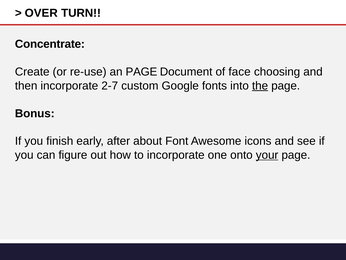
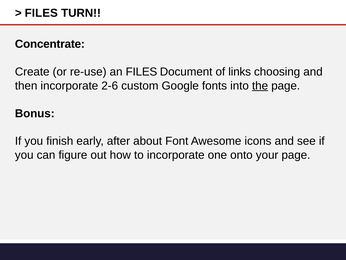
OVER at (41, 13): OVER -> FILES
an PAGE: PAGE -> FILES
face: face -> links
2-7: 2-7 -> 2-6
your underline: present -> none
